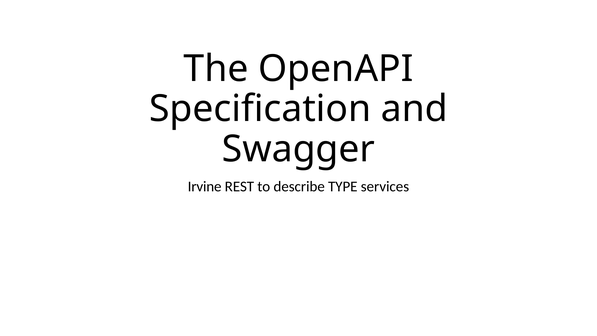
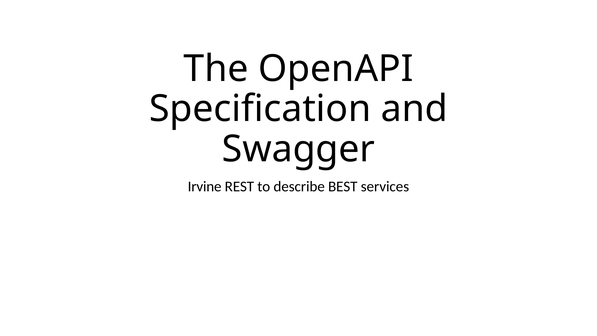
TYPE: TYPE -> BEST
